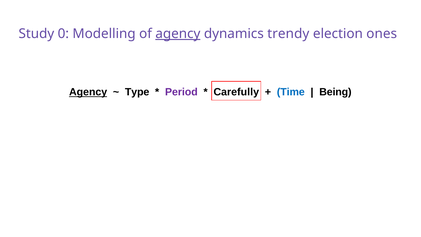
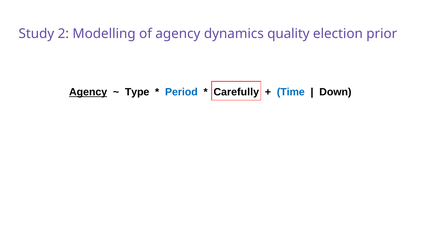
0: 0 -> 2
agency at (178, 34) underline: present -> none
trendy: trendy -> quality
ones: ones -> prior
Period colour: purple -> blue
Being: Being -> Down
